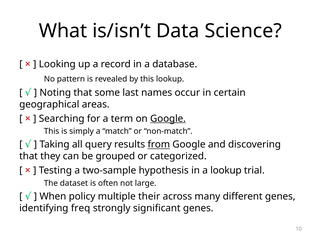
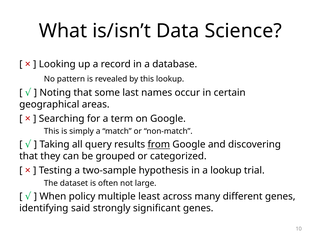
Google at (168, 119) underline: present -> none
their: their -> least
freq: freq -> said
